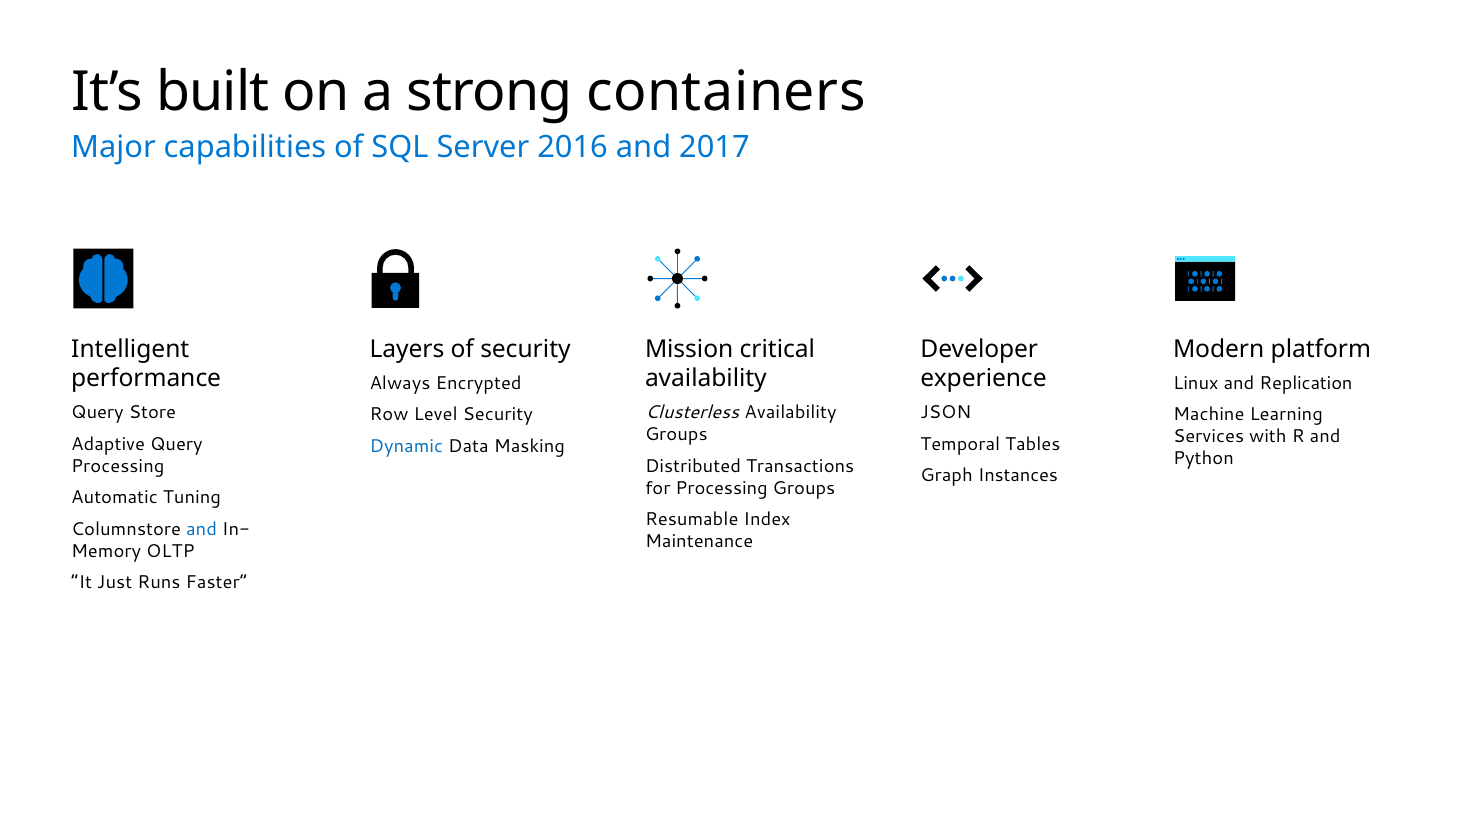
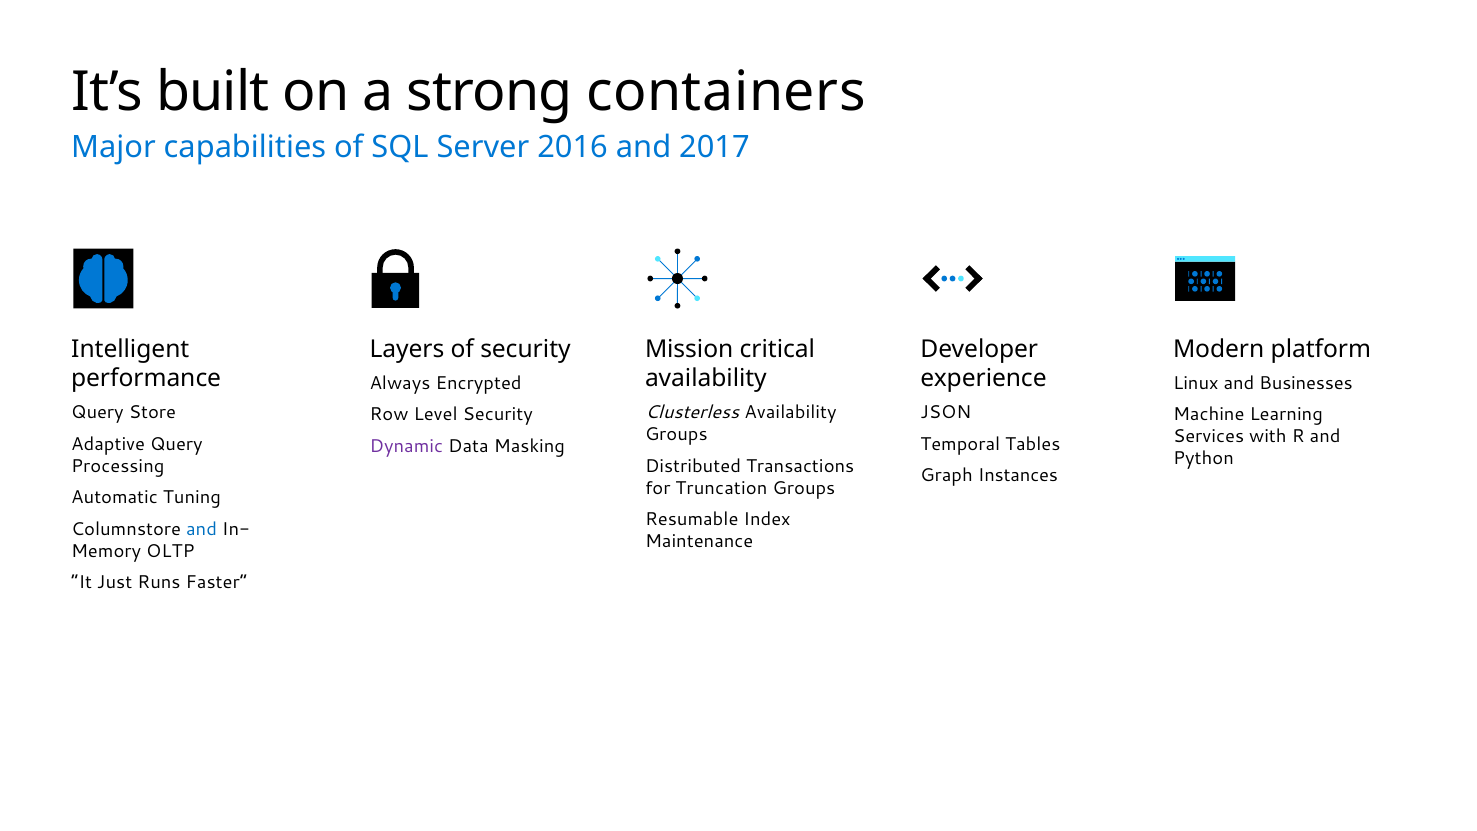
Replication: Replication -> Businesses
Dynamic colour: blue -> purple
for Processing: Processing -> Truncation
